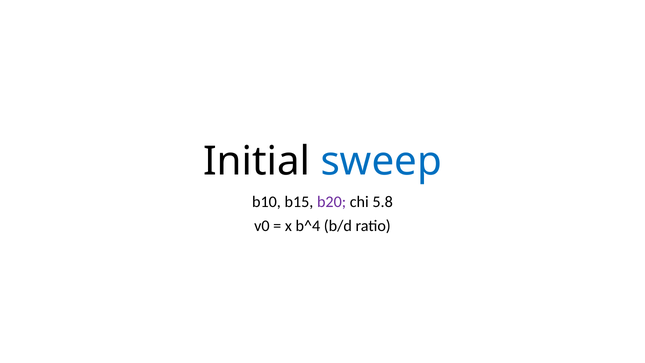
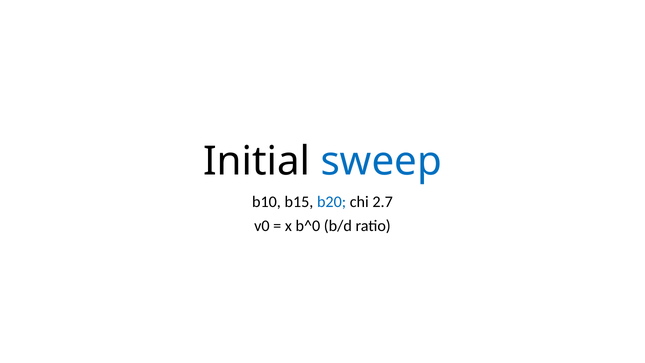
b20 colour: purple -> blue
5.8: 5.8 -> 2.7
b^4: b^4 -> b^0
